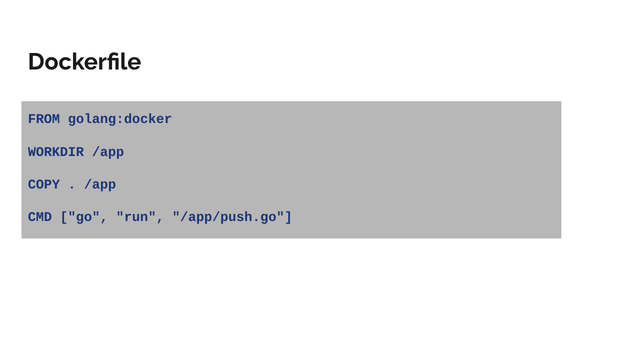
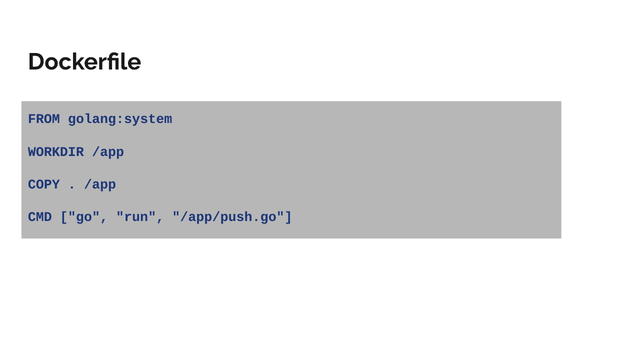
golang:docker: golang:docker -> golang:system
